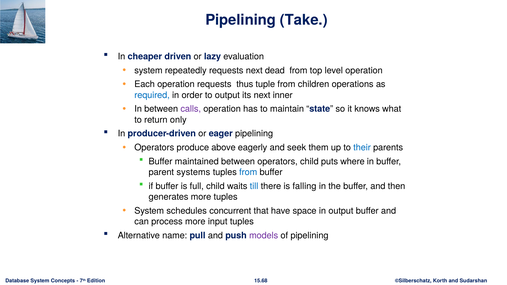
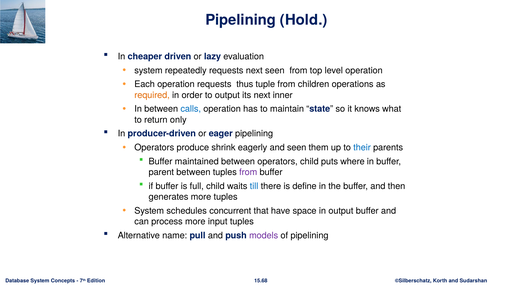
Take: Take -> Hold
next dead: dead -> seen
required colour: blue -> orange
calls colour: purple -> blue
above: above -> shrink
and seek: seek -> seen
parent systems: systems -> between
from at (248, 172) colour: blue -> purple
falling: falling -> define
